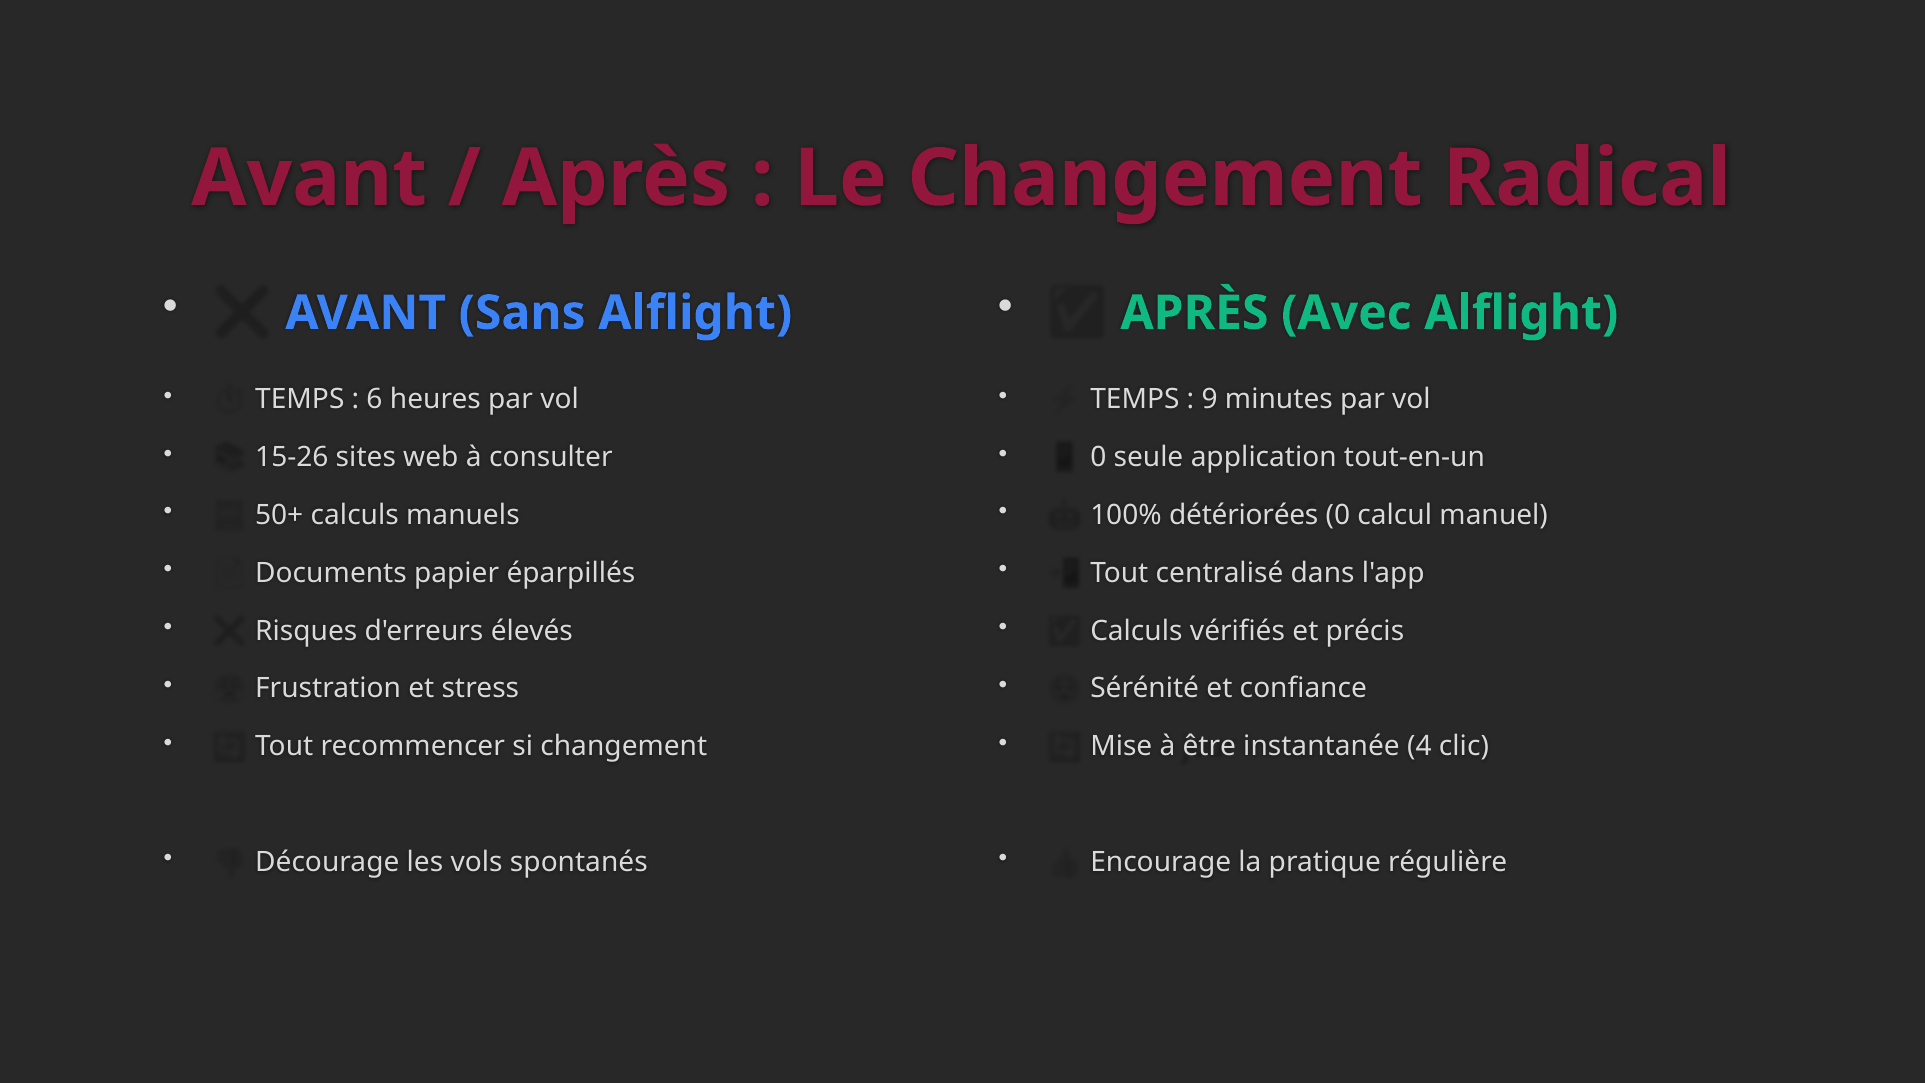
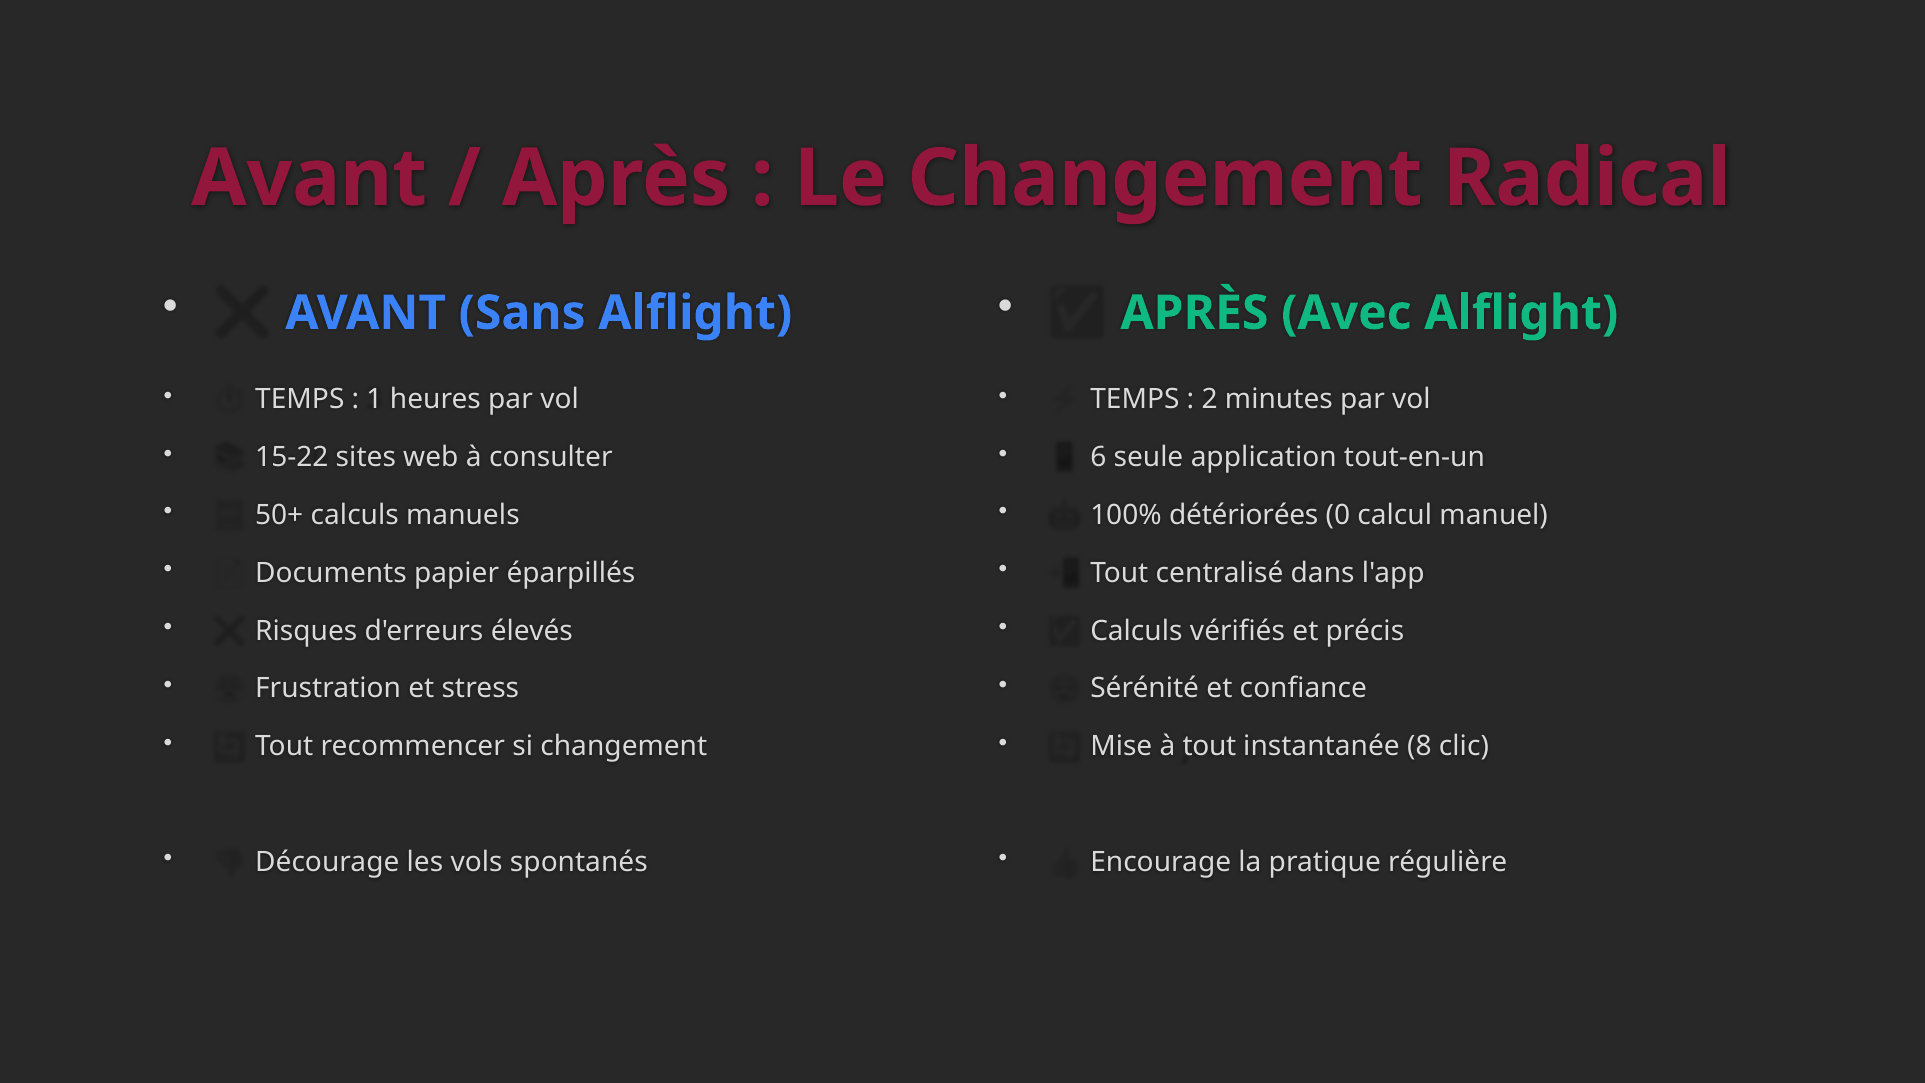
6: 6 -> 1
9: 9 -> 2
15-26: 15-26 -> 15-22
0 at (1098, 457): 0 -> 6
à être: être -> tout
4: 4 -> 8
